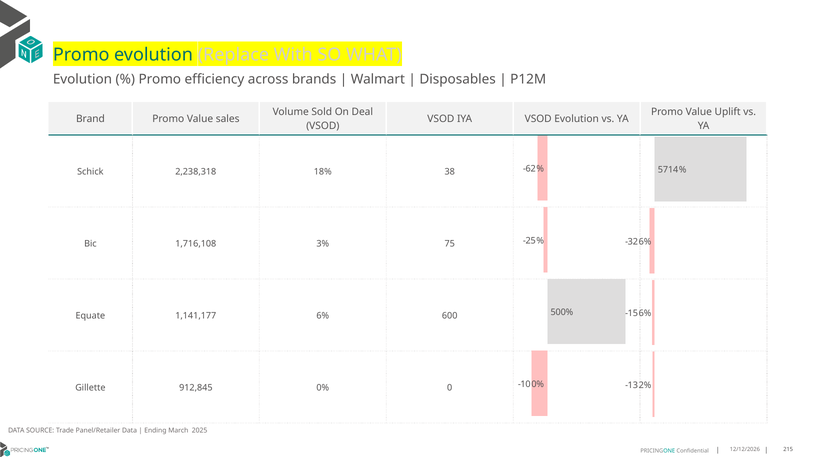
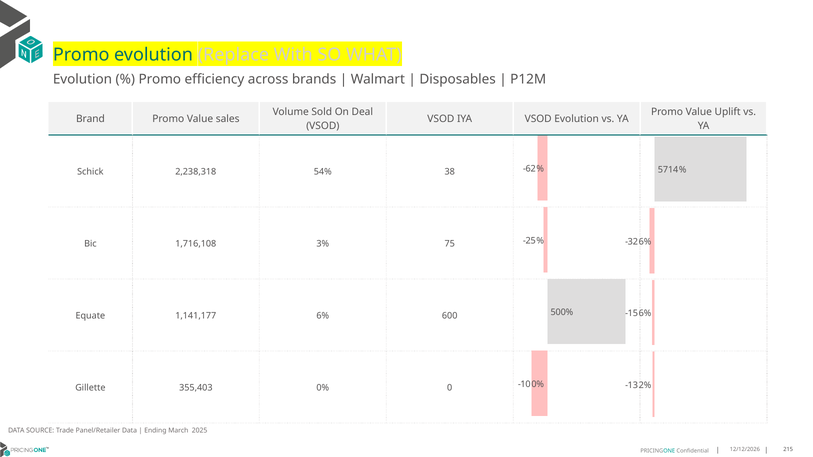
18%: 18% -> 54%
912,845: 912,845 -> 355,403
